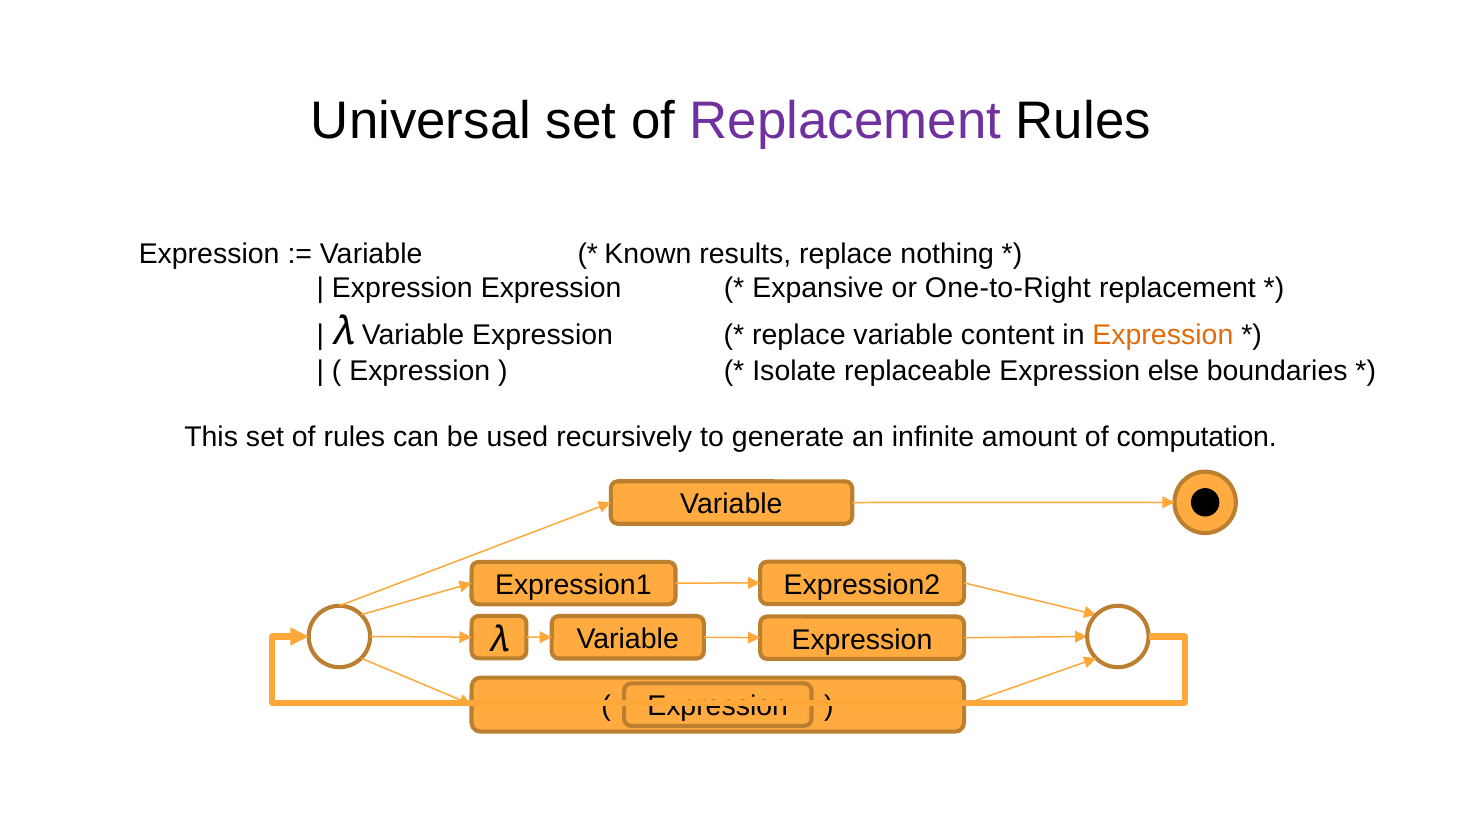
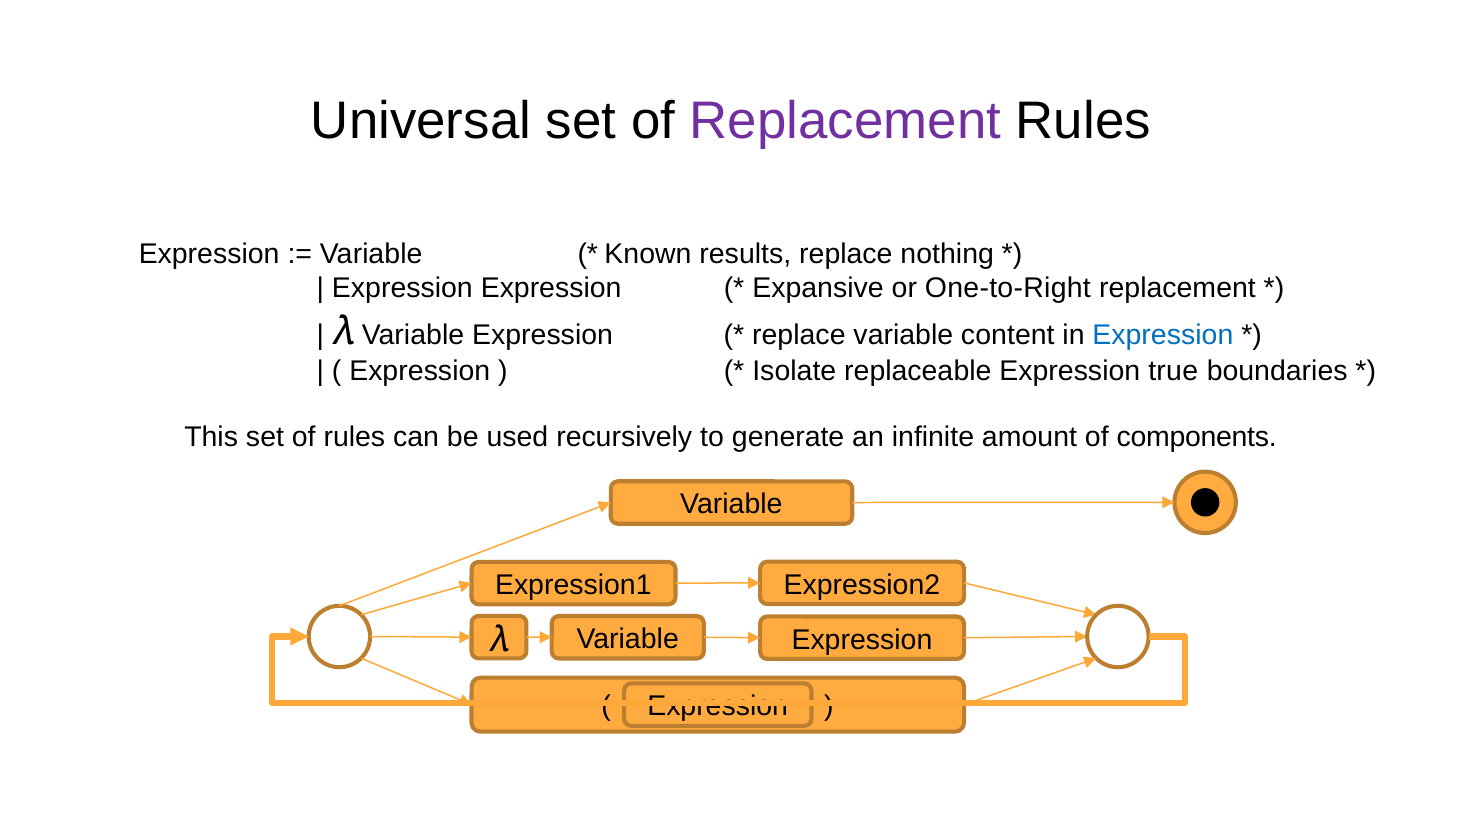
Expression at (1163, 335) colour: orange -> blue
else: else -> true
computation: computation -> components
